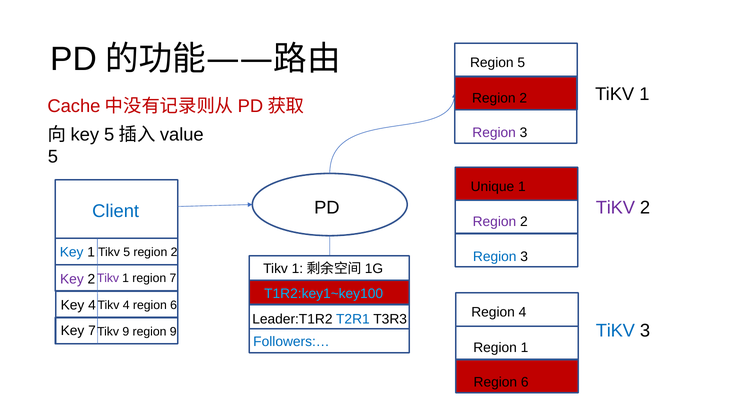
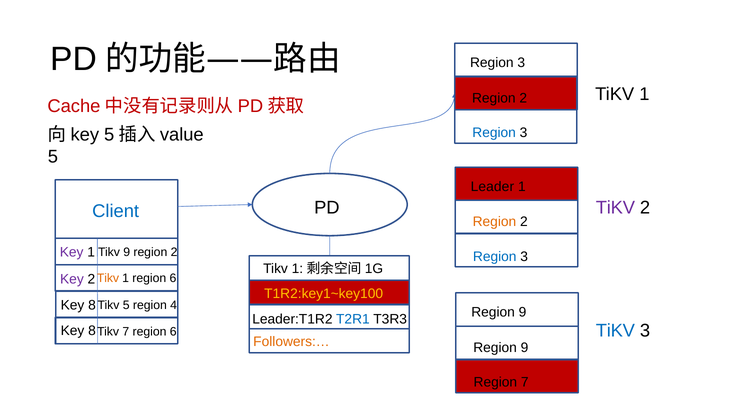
5 at (521, 63): 5 -> 3
Region at (494, 133) colour: purple -> blue
Unique: Unique -> Leader
Region at (494, 222) colour: purple -> orange
Key at (72, 252) colour: blue -> purple
Tikv 5: 5 -> 9
Tikv at (108, 278) colour: purple -> orange
1 region 7: 7 -> 6
T1R2:key1~key100 colour: light blue -> yellow
4 at (92, 305): 4 -> 8
Tikv 4: 4 -> 5
6 at (174, 305): 6 -> 4
4 at (523, 312): 4 -> 9
7 at (92, 331): 7 -> 8
Tikv 9: 9 -> 7
9 at (173, 331): 9 -> 6
Followers:… colour: blue -> orange
1 at (525, 348): 1 -> 9
6 at (525, 382): 6 -> 7
